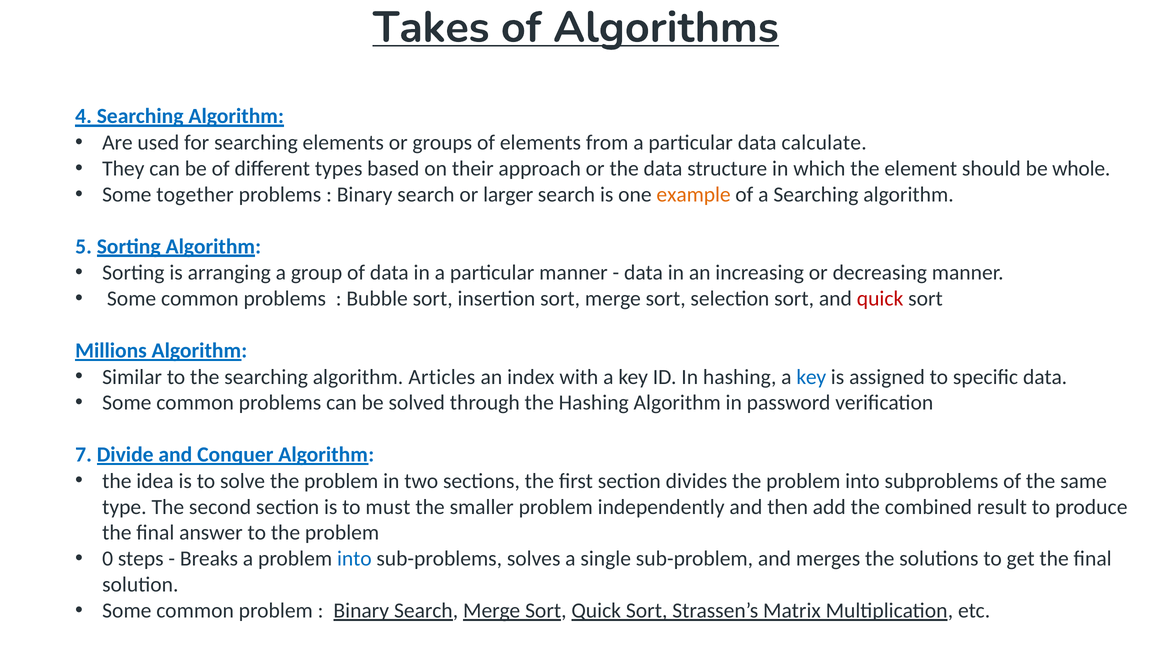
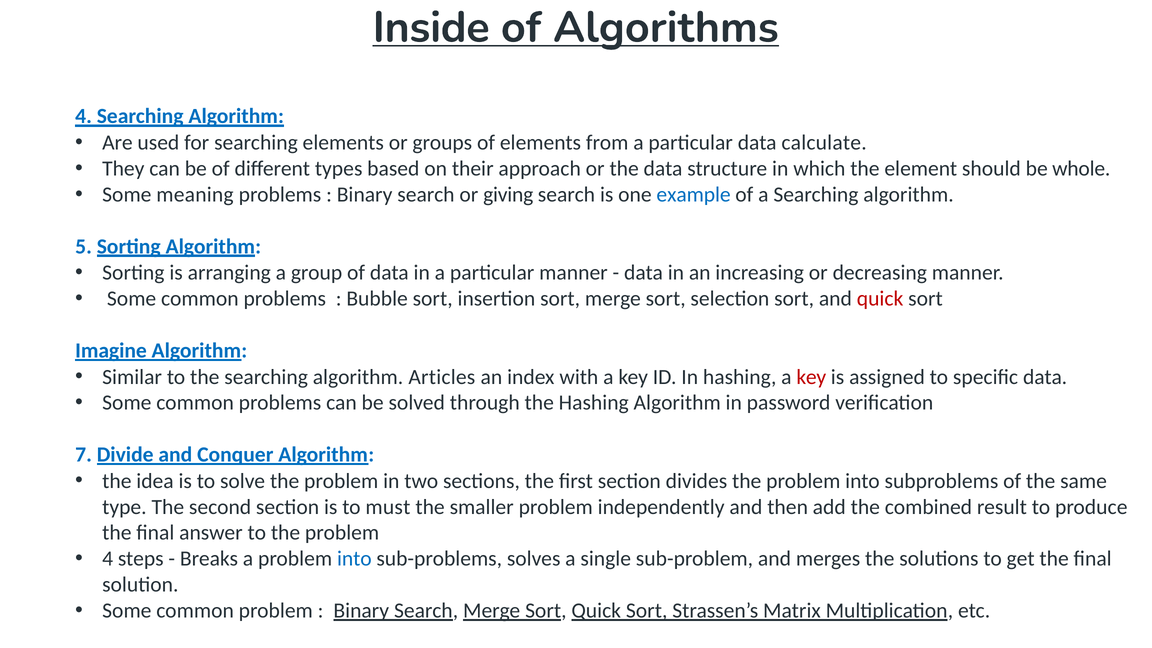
Takes: Takes -> Inside
together: together -> meaning
larger: larger -> giving
example colour: orange -> blue
Millions: Millions -> Imagine
key at (811, 377) colour: blue -> red
0 at (108, 559): 0 -> 4
